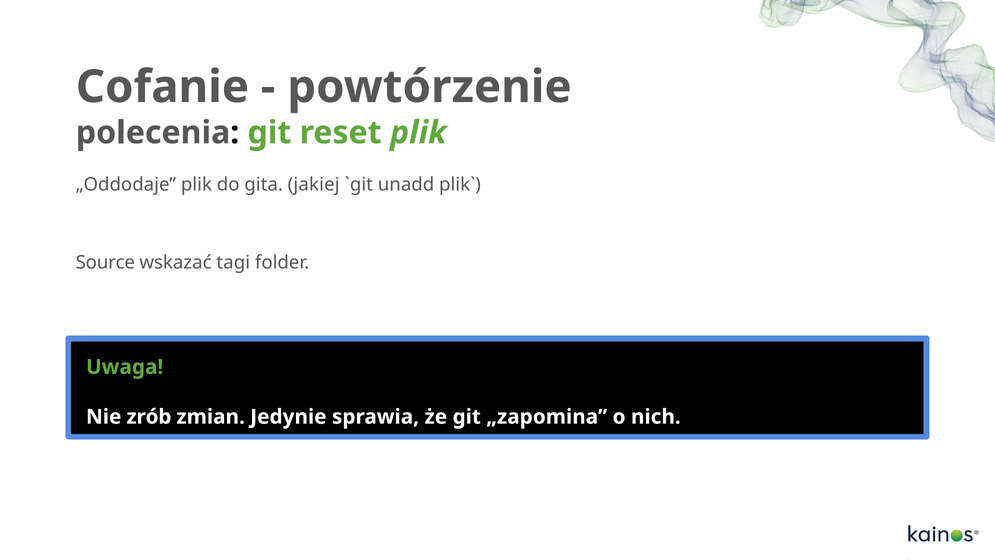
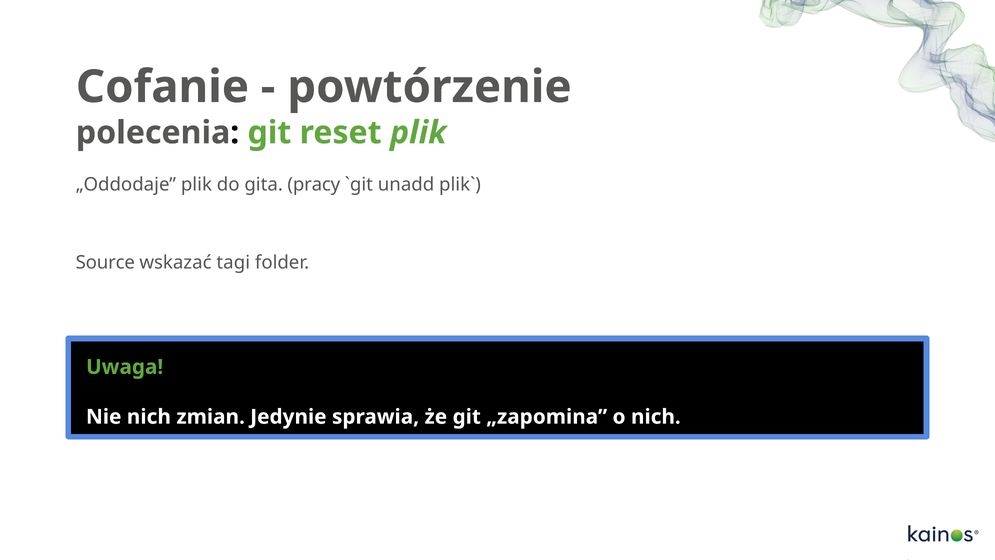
jakiej: jakiej -> pracy
Nie zrób: zrób -> nich
